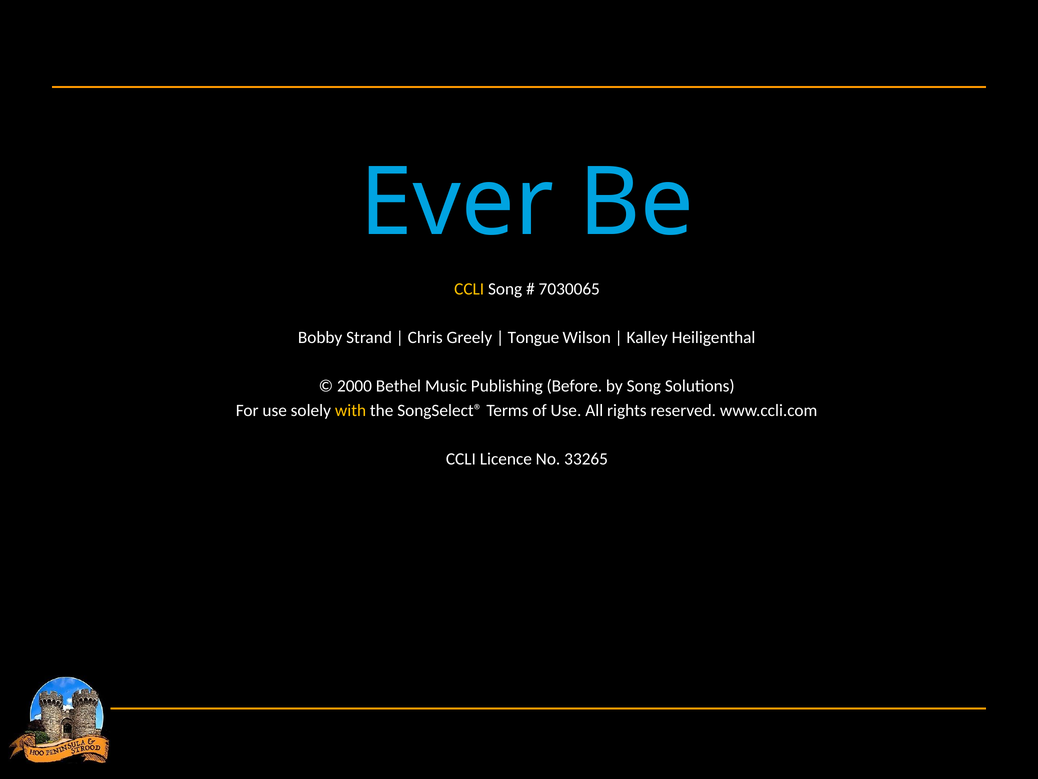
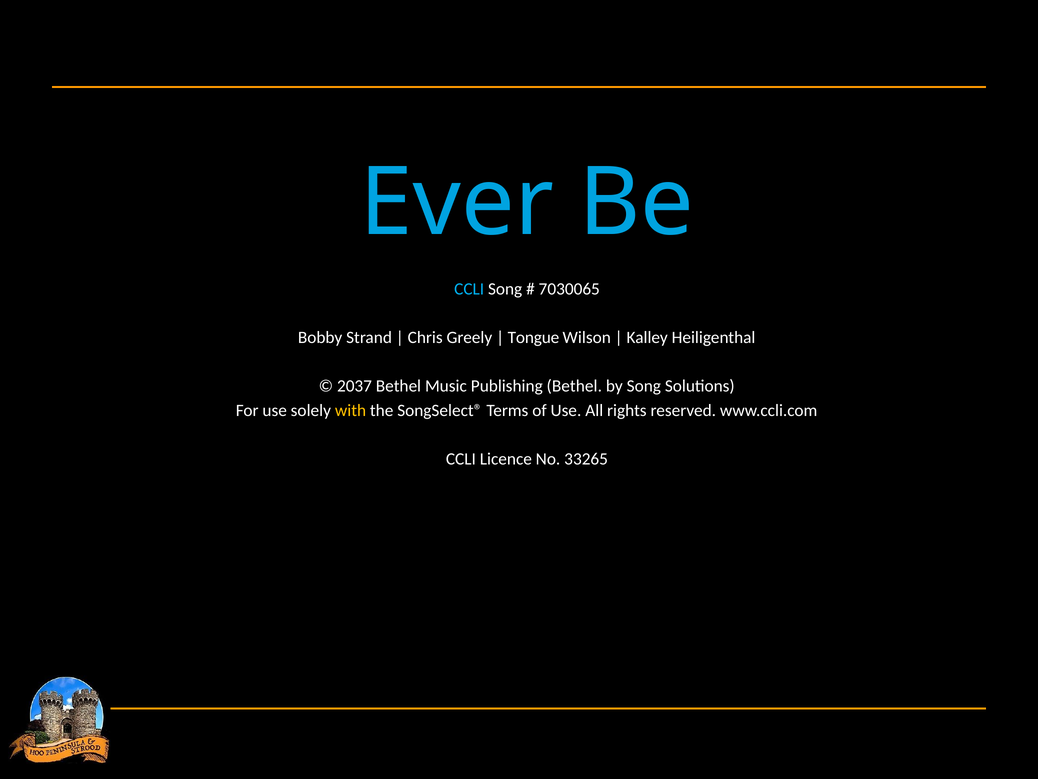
CCLI at (469, 289) colour: yellow -> light blue
2000: 2000 -> 2037
Publishing Before: Before -> Bethel
